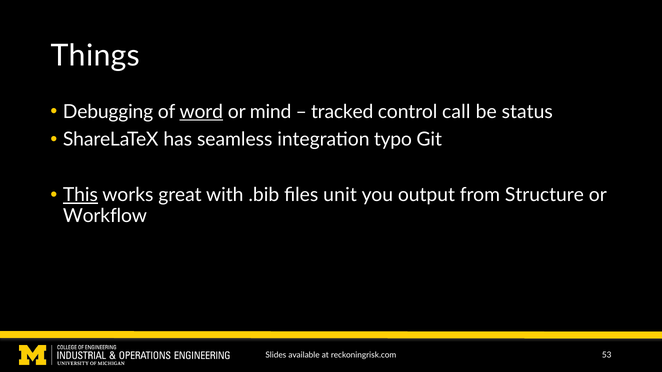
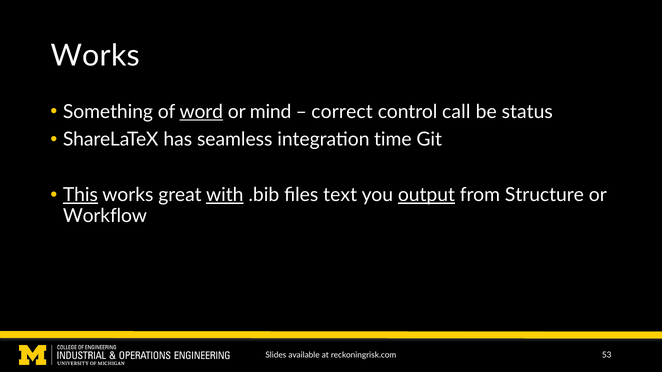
Things at (95, 56): Things -> Works
Debugging: Debugging -> Something
tracked: tracked -> correct
typo: typo -> time
with underline: none -> present
unit: unit -> text
output underline: none -> present
